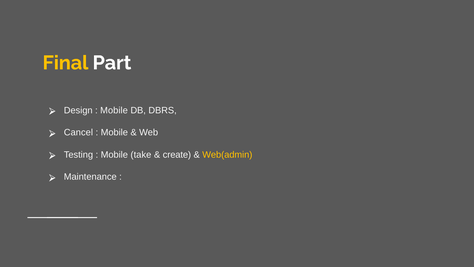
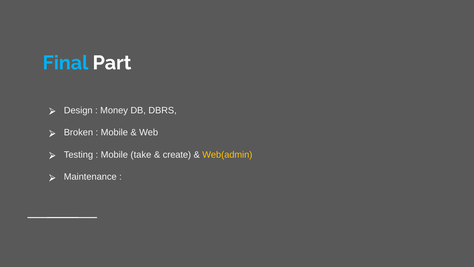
Final colour: yellow -> light blue
Mobile at (114, 110): Mobile -> Money
Cancel: Cancel -> Broken
